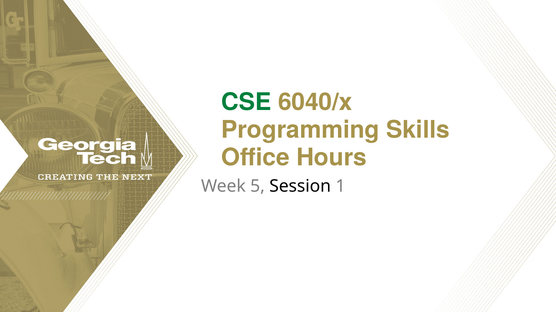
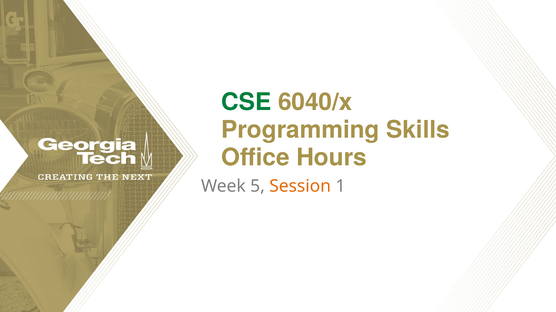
Session colour: black -> orange
